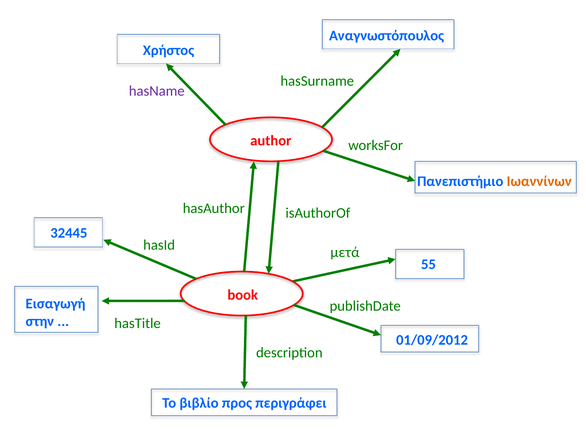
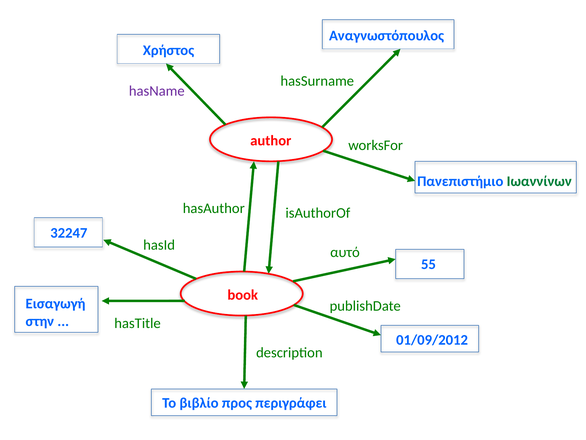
Ιωαννίνων colour: orange -> green
32445: 32445 -> 32247
μετά: μετά -> αυτό
